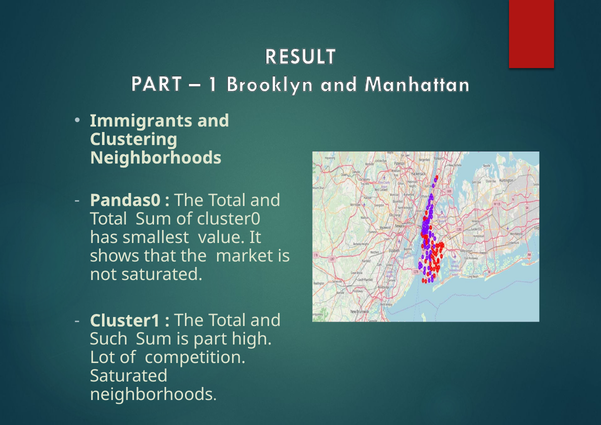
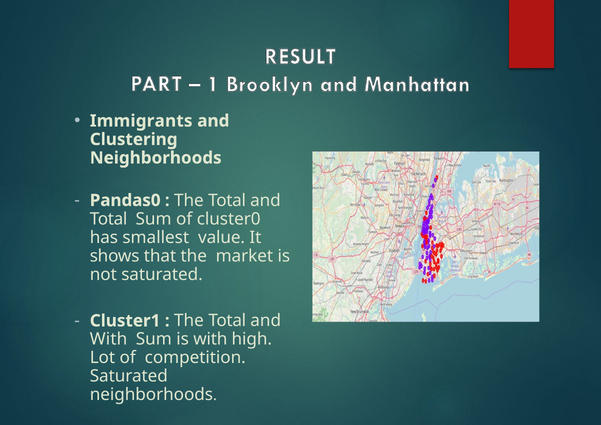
Such at (109, 339): Such -> With
is part: part -> with
